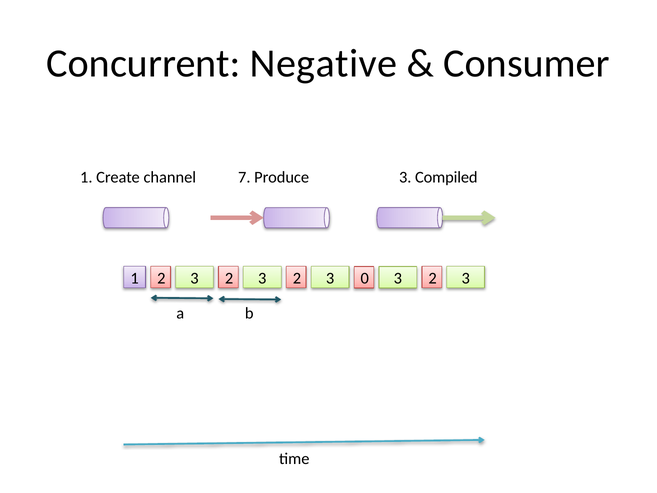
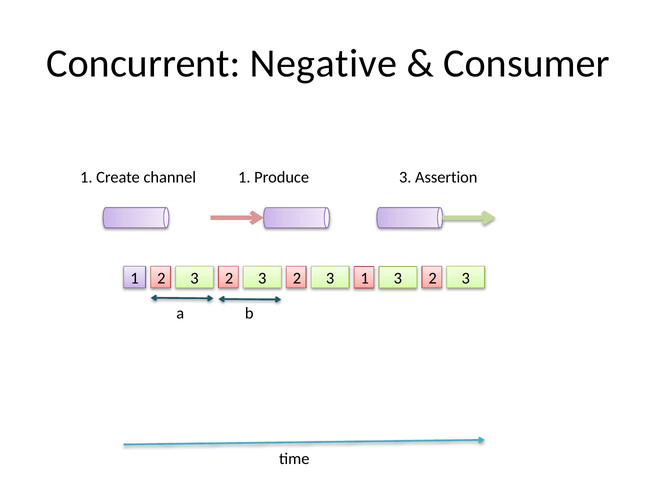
channel 7: 7 -> 1
Compiled: Compiled -> Assertion
2 0: 0 -> 1
